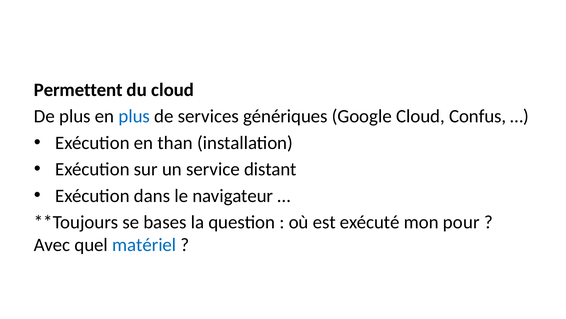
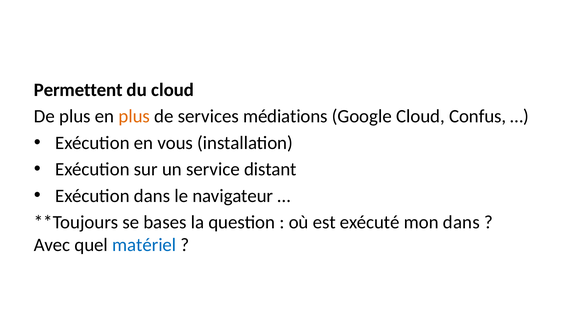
plus at (134, 116) colour: blue -> orange
génériques: génériques -> médiations
than: than -> vous
mon pour: pour -> dans
